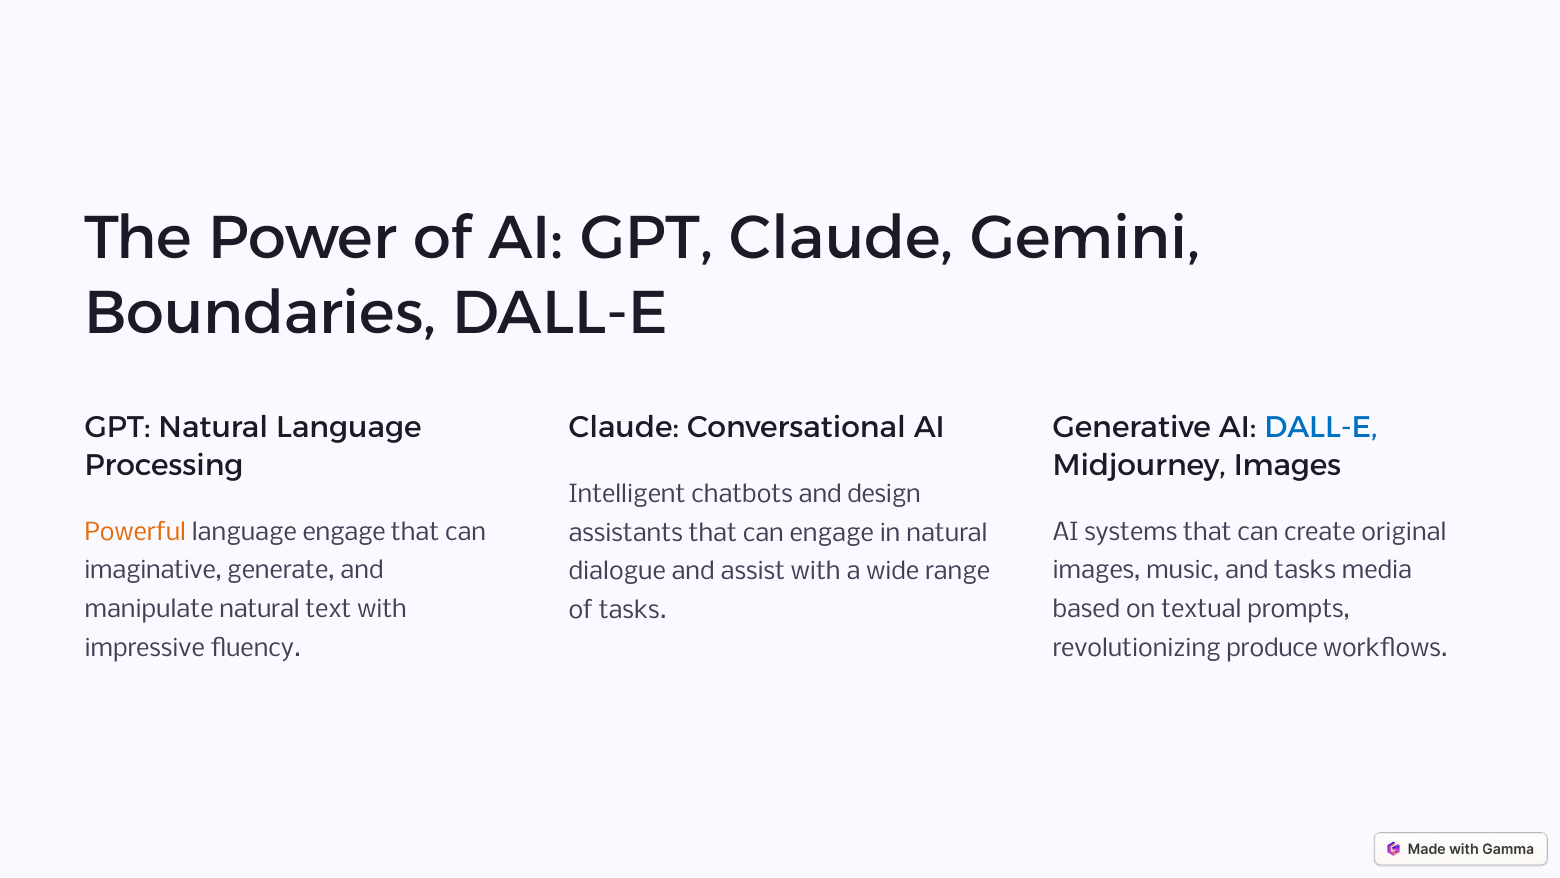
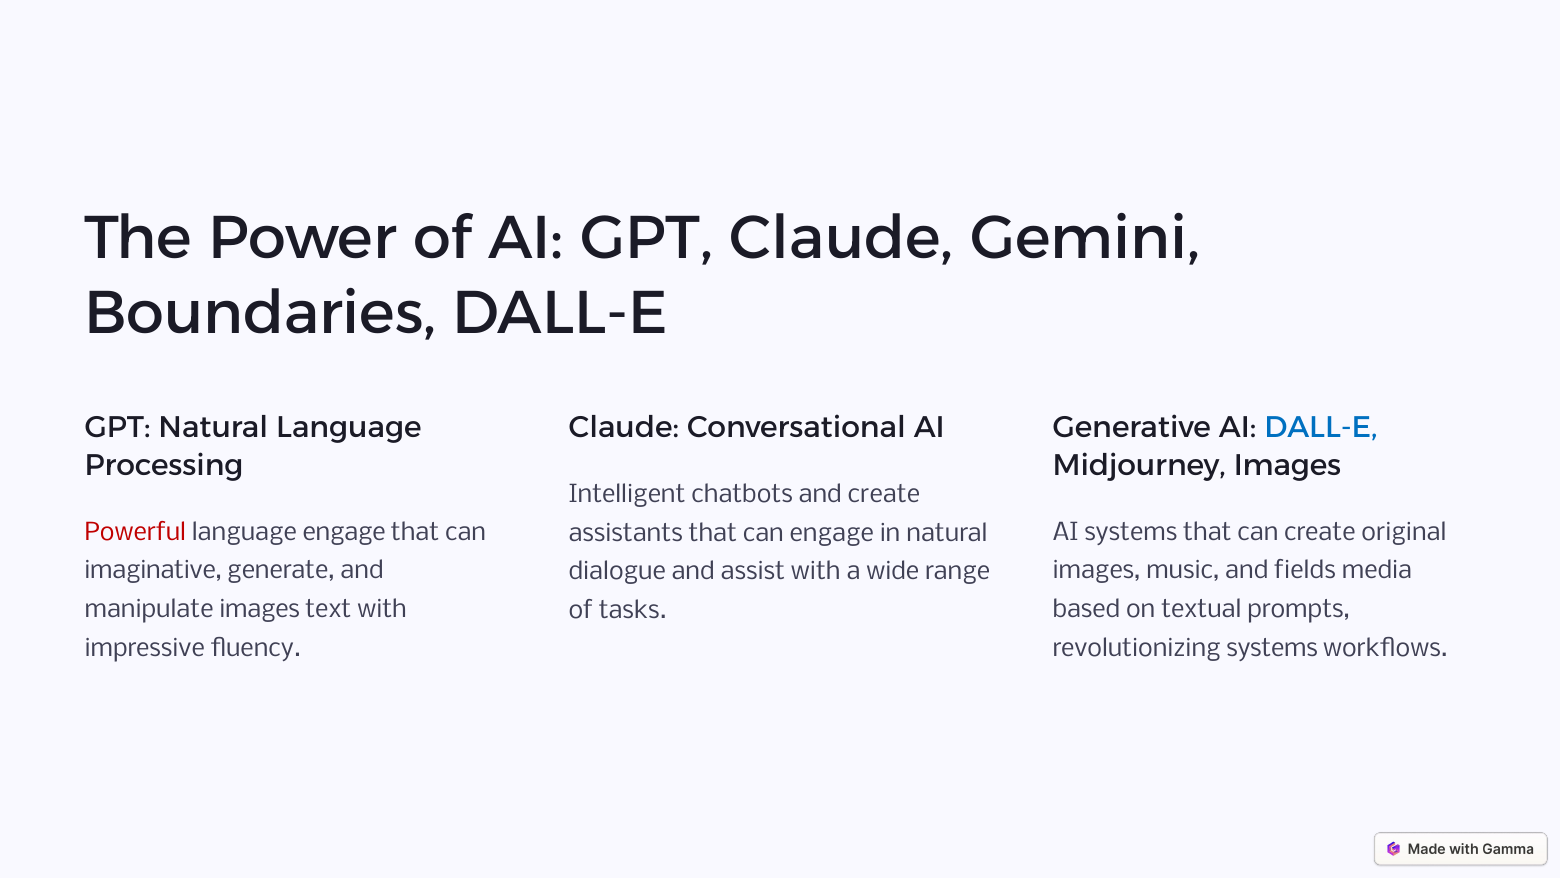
and design: design -> create
Powerful colour: orange -> red
and tasks: tasks -> fields
manipulate natural: natural -> images
revolutionizing produce: produce -> systems
